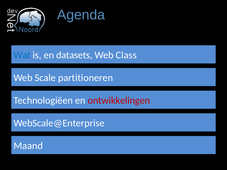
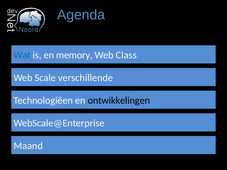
datasets: datasets -> memory
partitioneren: partitioneren -> verschillende
ontwikkelingen colour: red -> black
